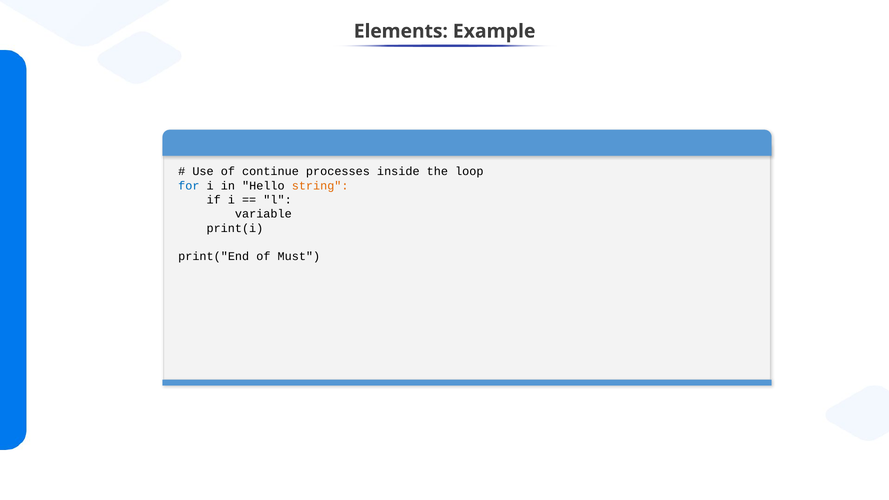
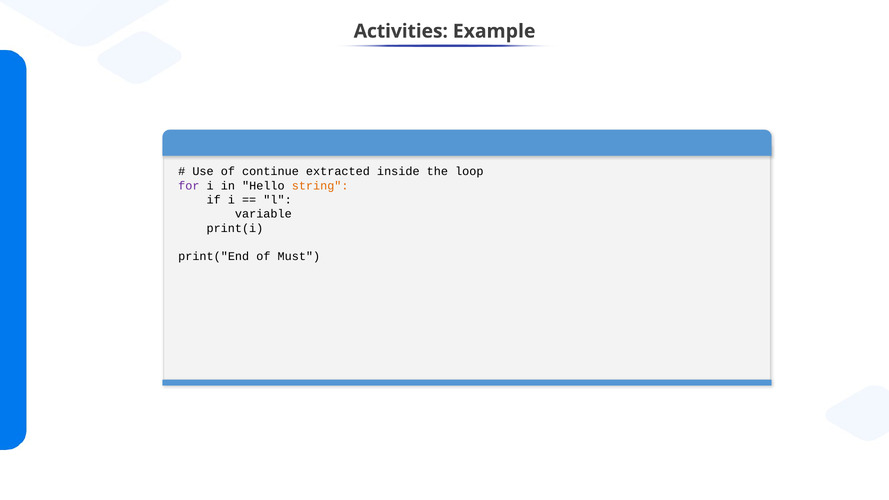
Elements: Elements -> Activities
processes: processes -> extracted
for colour: blue -> purple
